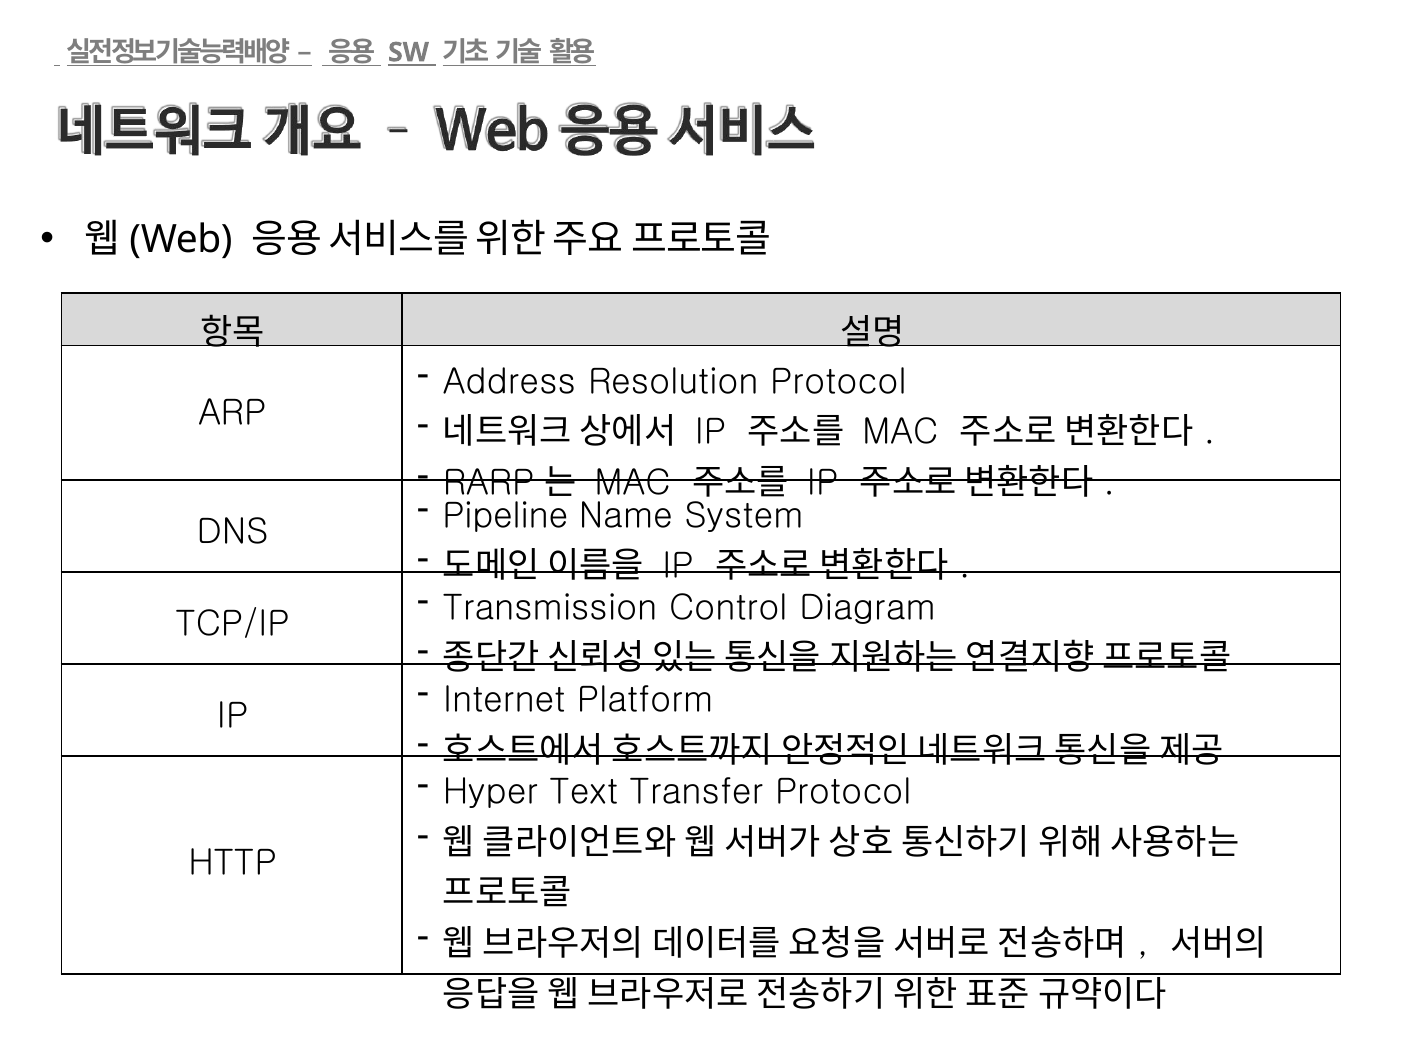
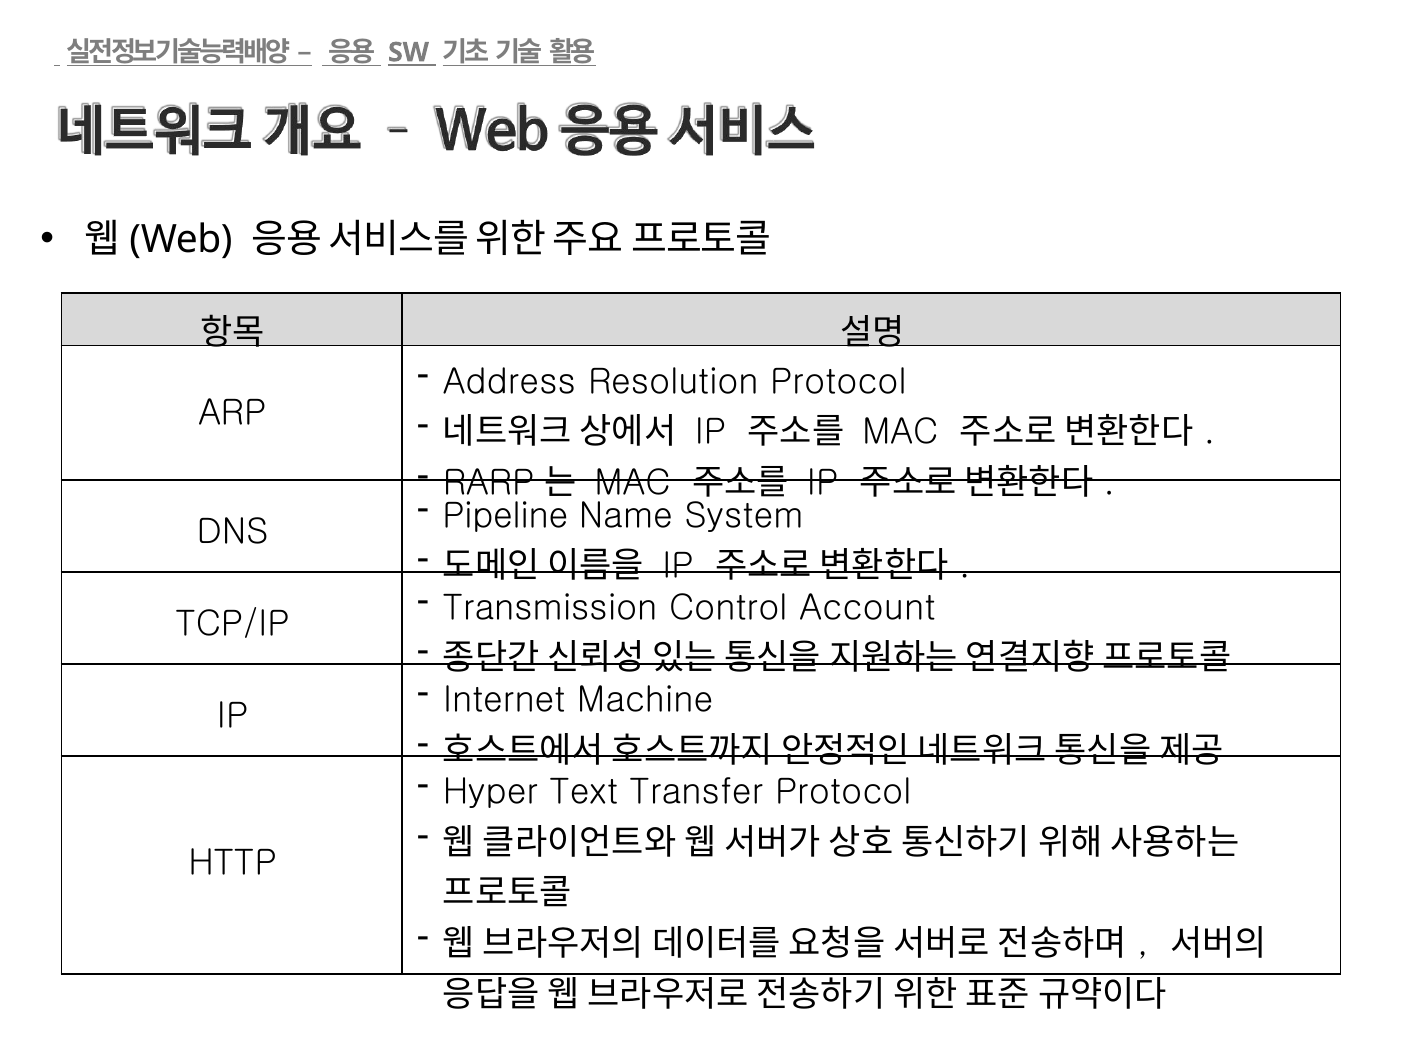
Diagram: Diagram -> Account
Platform: Platform -> Machine
